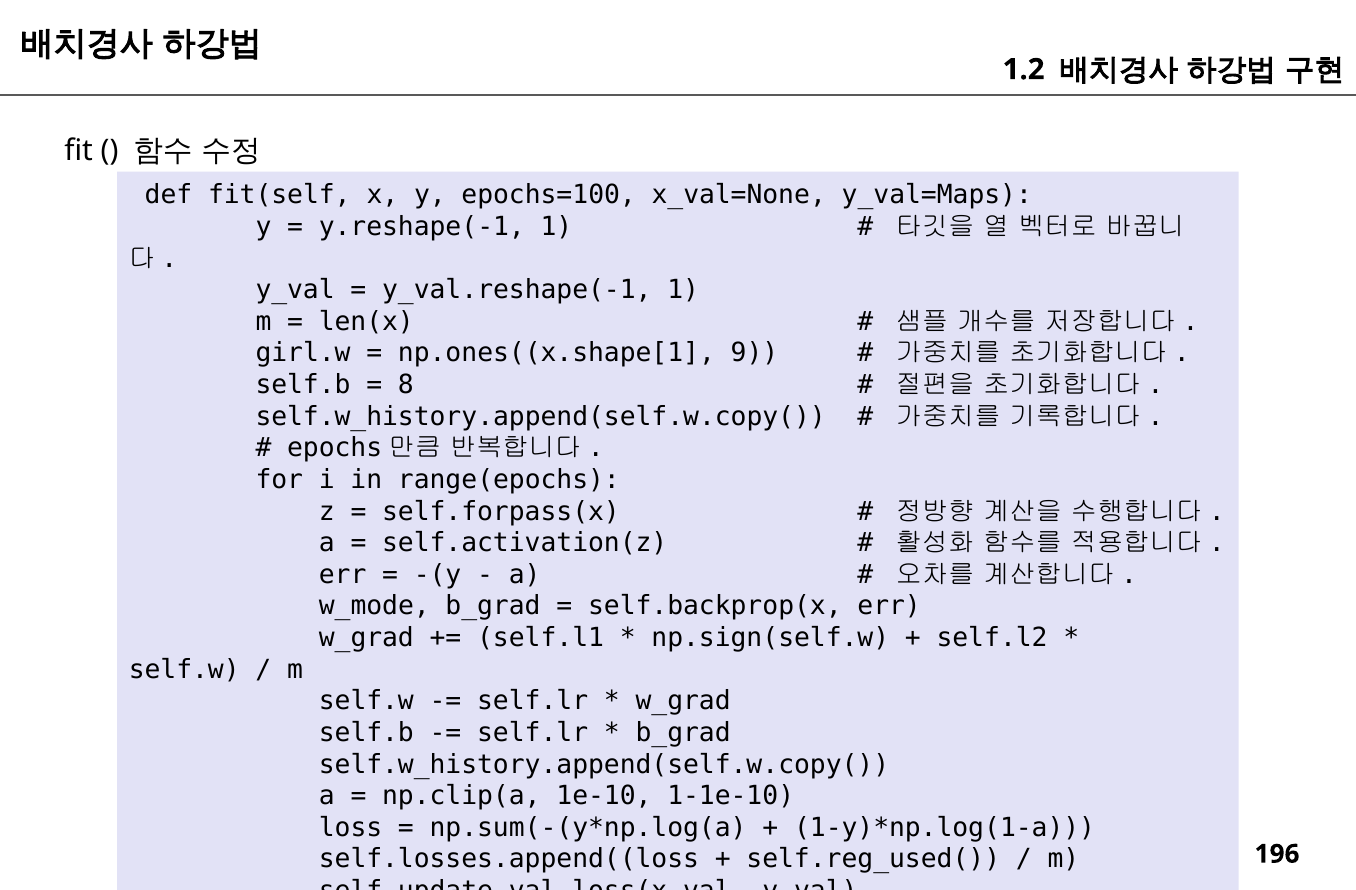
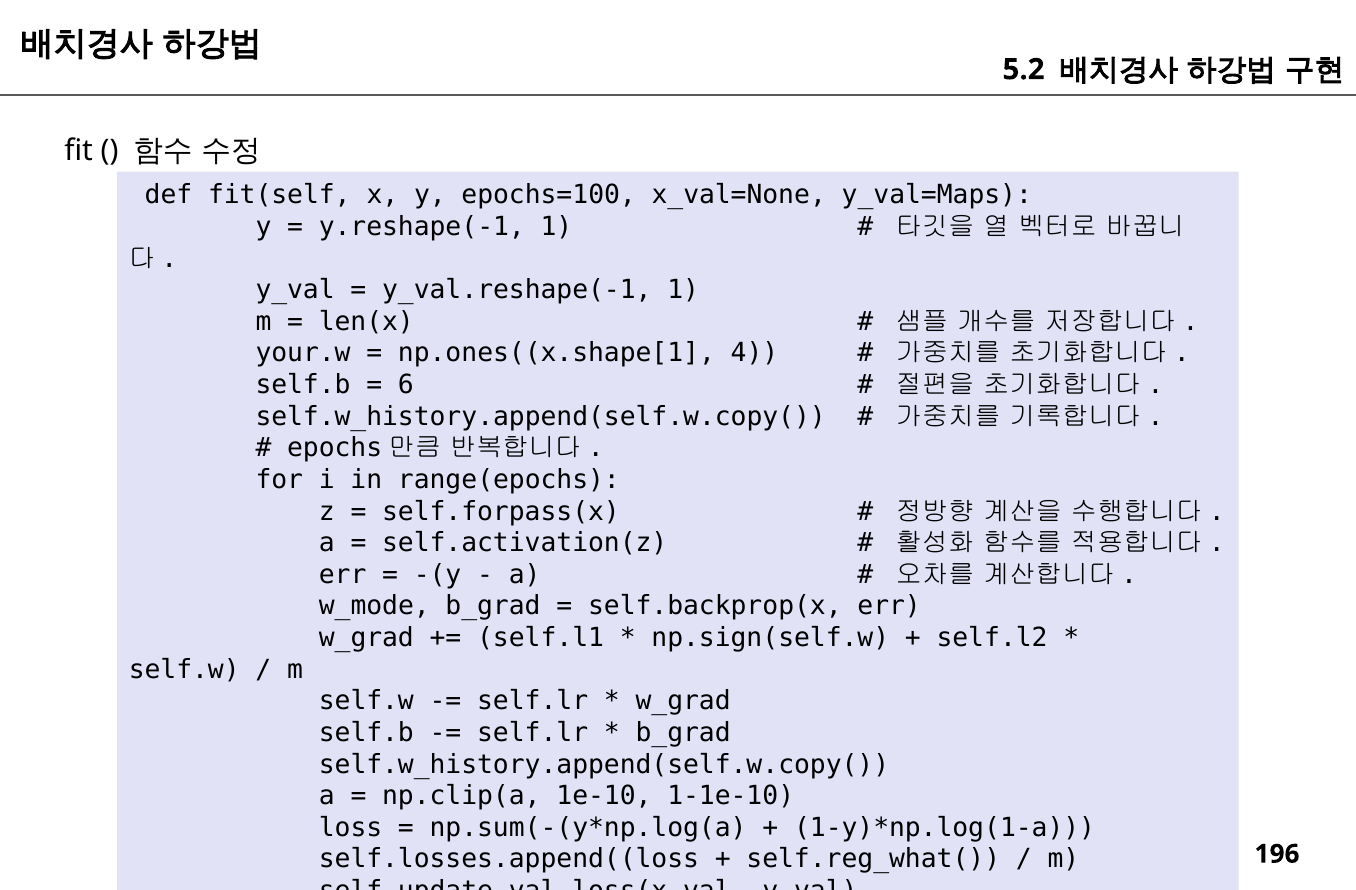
1.2: 1.2 -> 5.2
girl.w: girl.w -> your.w
9: 9 -> 4
8: 8 -> 6
self.reg_used(: self.reg_used( -> self.reg_what(
